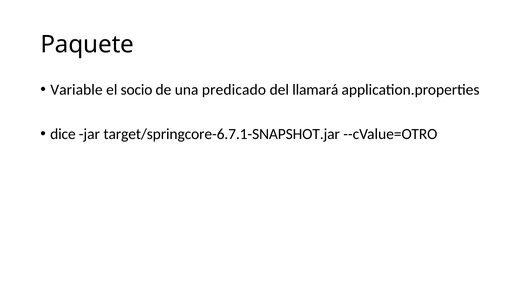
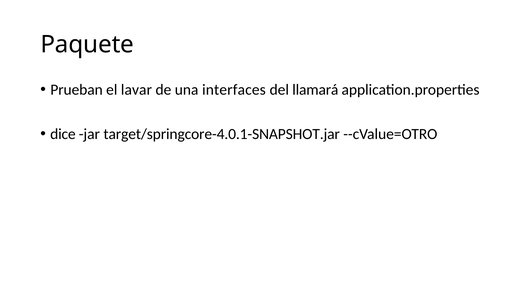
Variable: Variable -> Prueban
socio: socio -> lavar
predicado: predicado -> interfaces
target/springcore-6.7.1-SNAPSHOT.jar: target/springcore-6.7.1-SNAPSHOT.jar -> target/springcore-4.0.1-SNAPSHOT.jar
